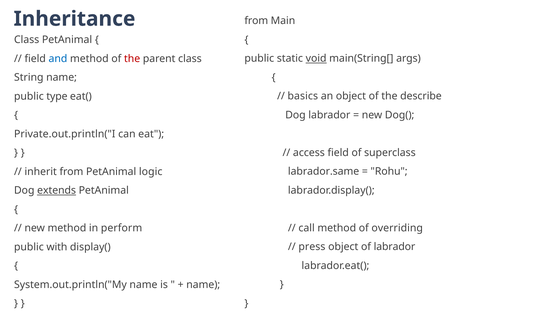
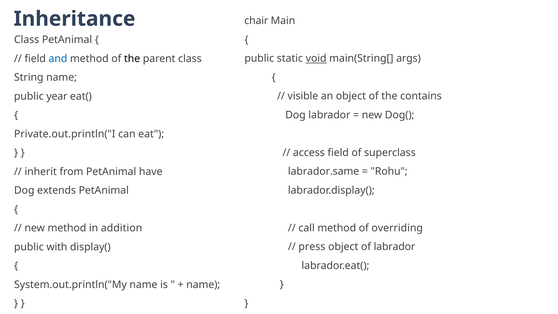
from at (256, 21): from -> chair
the at (132, 59) colour: red -> black
basics: basics -> visible
describe: describe -> contains
type: type -> year
logic: logic -> have
extends underline: present -> none
perform: perform -> addition
